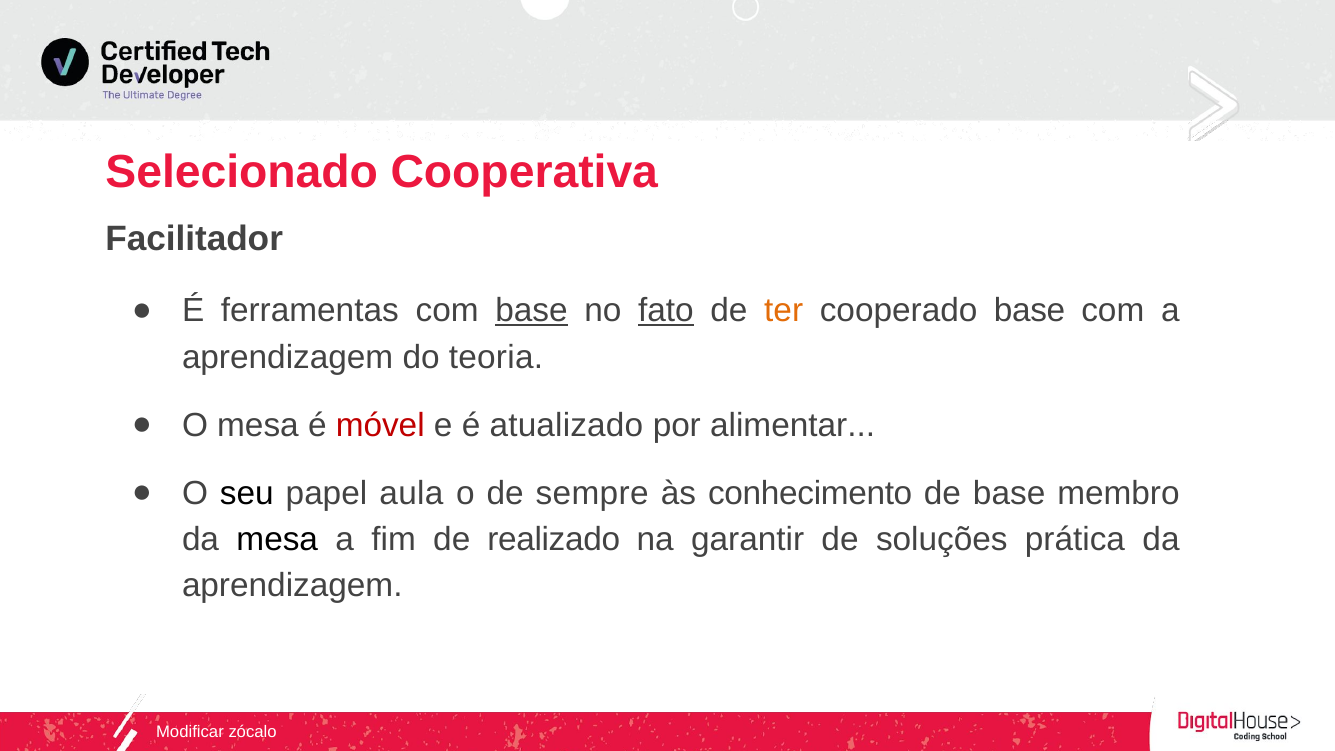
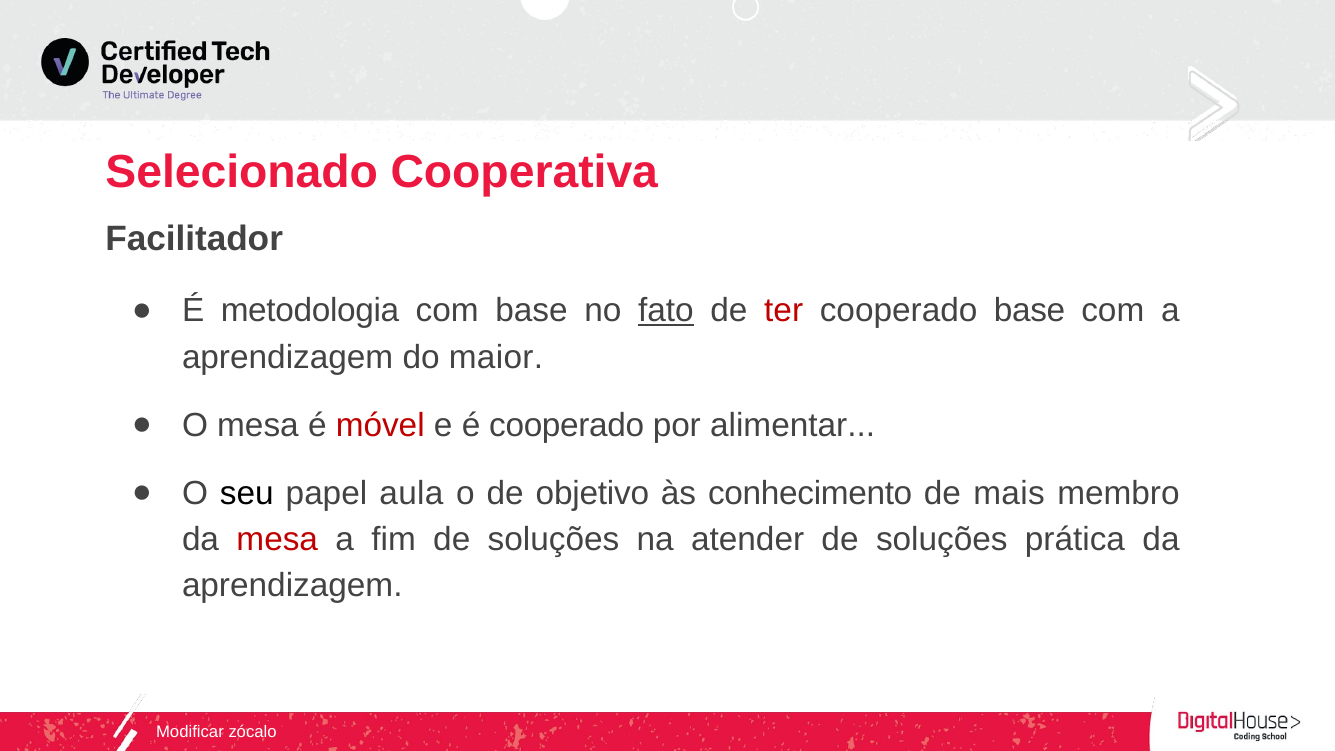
ferramentas: ferramentas -> metodologia
base at (531, 311) underline: present -> none
ter colour: orange -> red
teoria: teoria -> maior
é atualizado: atualizado -> cooperado
sempre: sempre -> objetivo
de base: base -> mais
mesa at (277, 540) colour: black -> red
fim de realizado: realizado -> soluções
garantir: garantir -> atender
